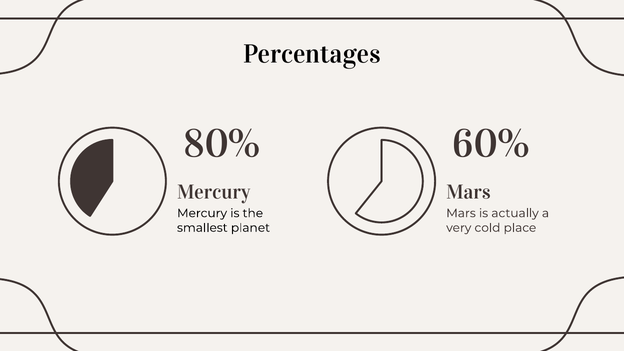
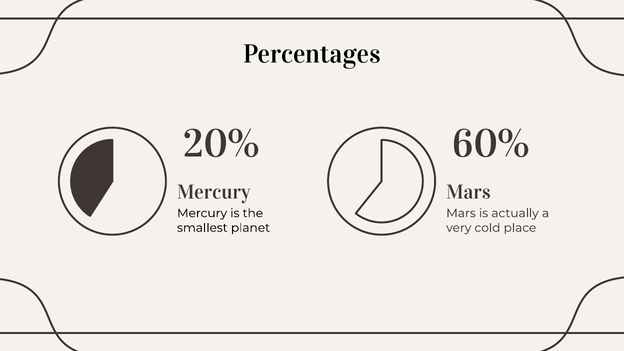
80%: 80% -> 20%
